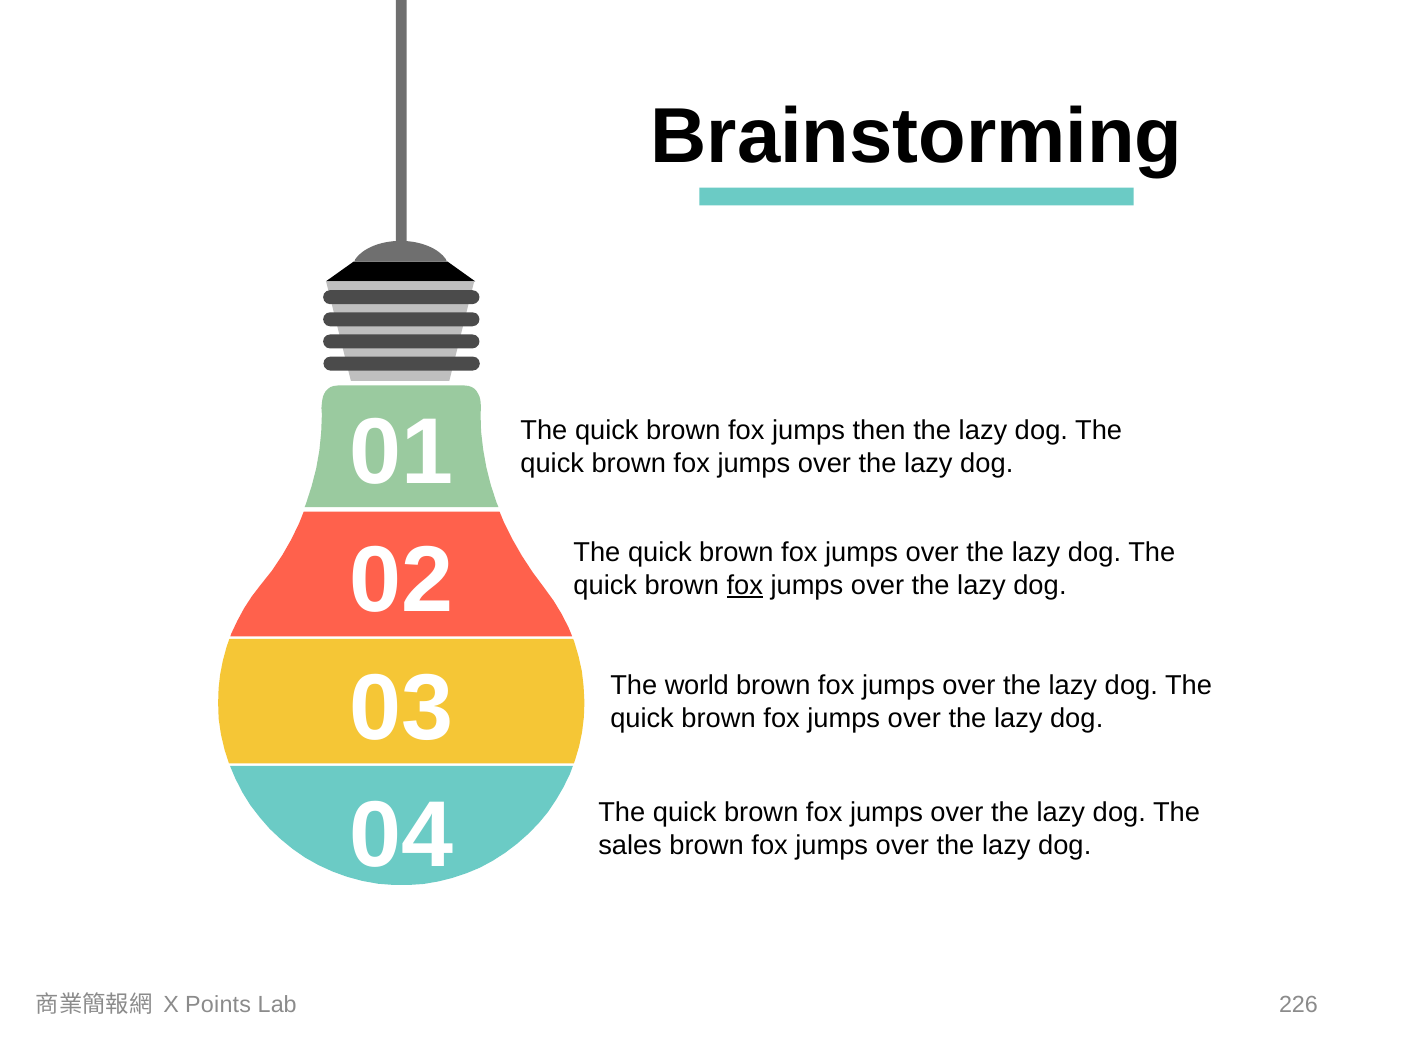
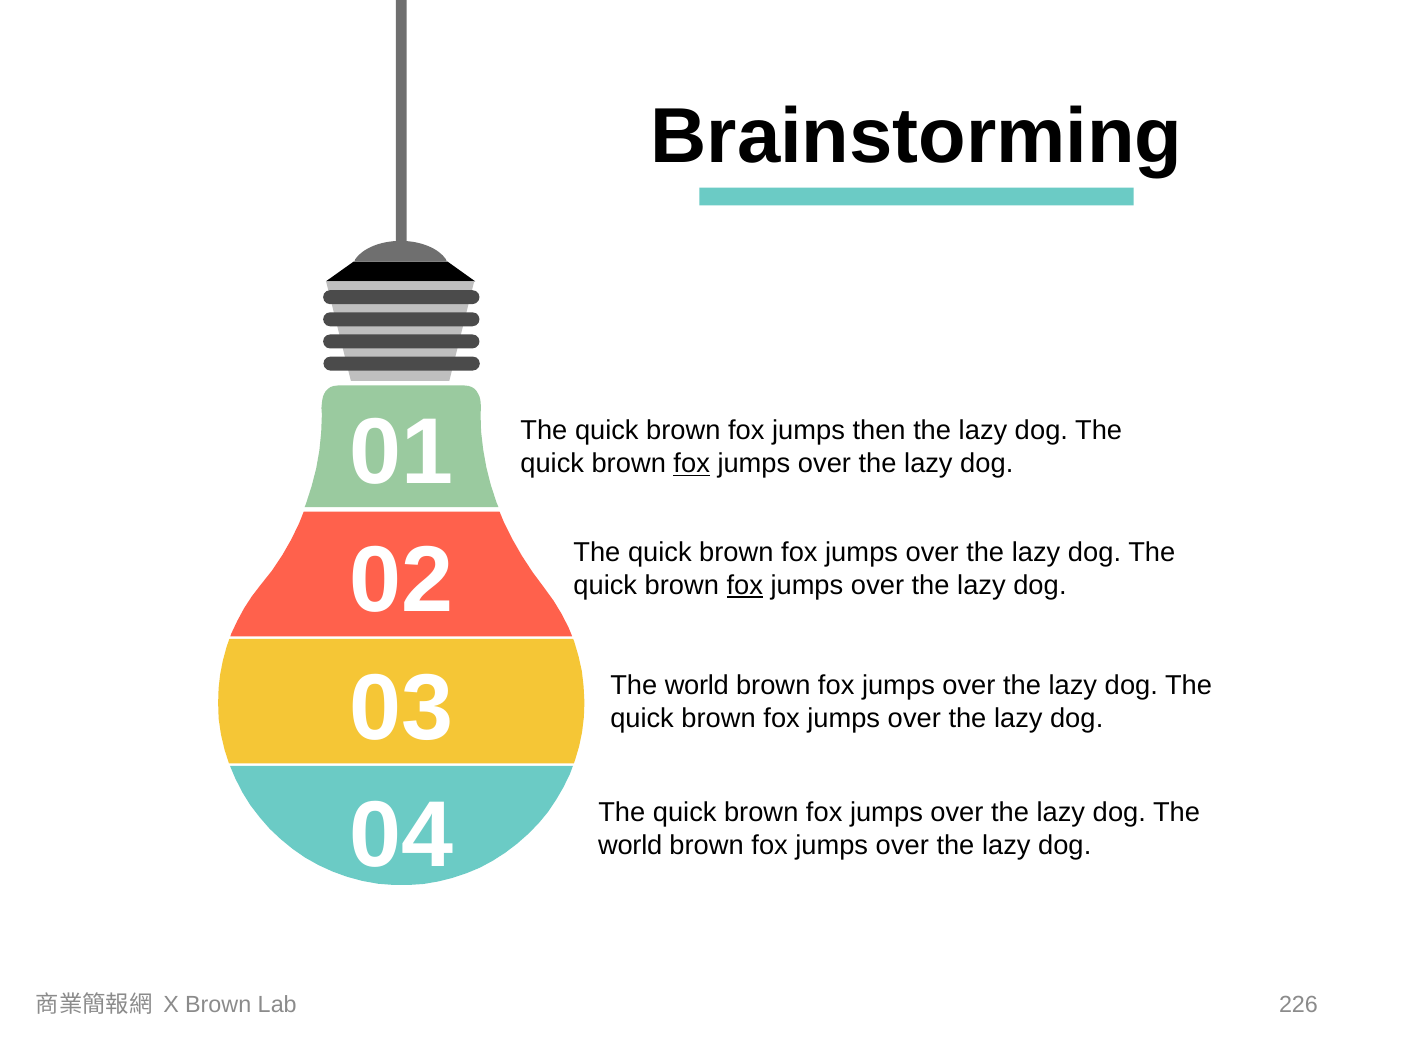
fox at (692, 463) underline: none -> present
sales at (630, 845): sales -> world
X Points: Points -> Brown
